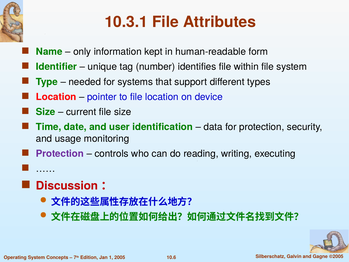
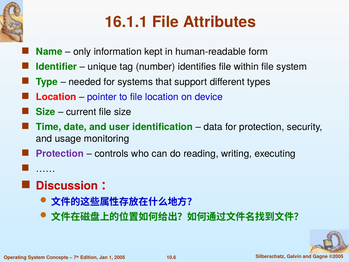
10.3.1: 10.3.1 -> 16.1.1
